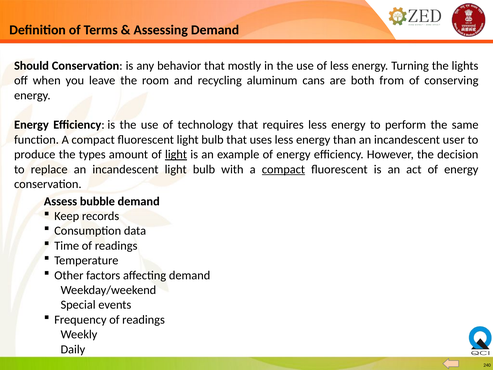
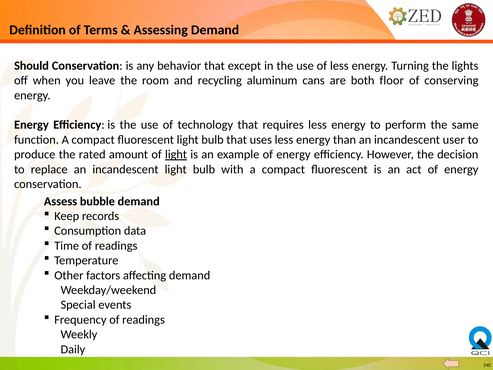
mostly: mostly -> except
from: from -> floor
types: types -> rated
compact at (283, 169) underline: present -> none
